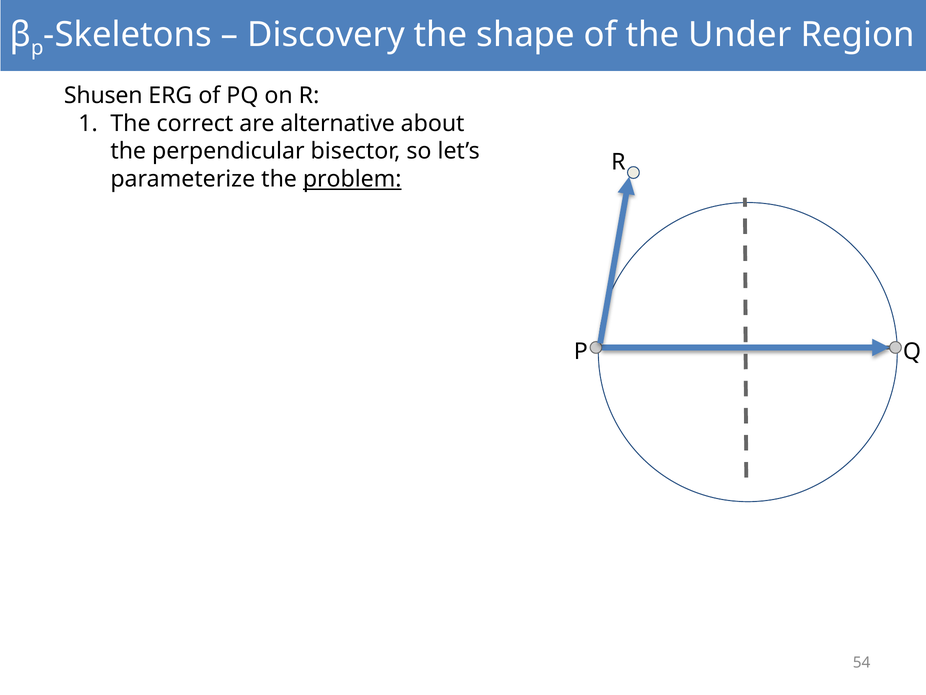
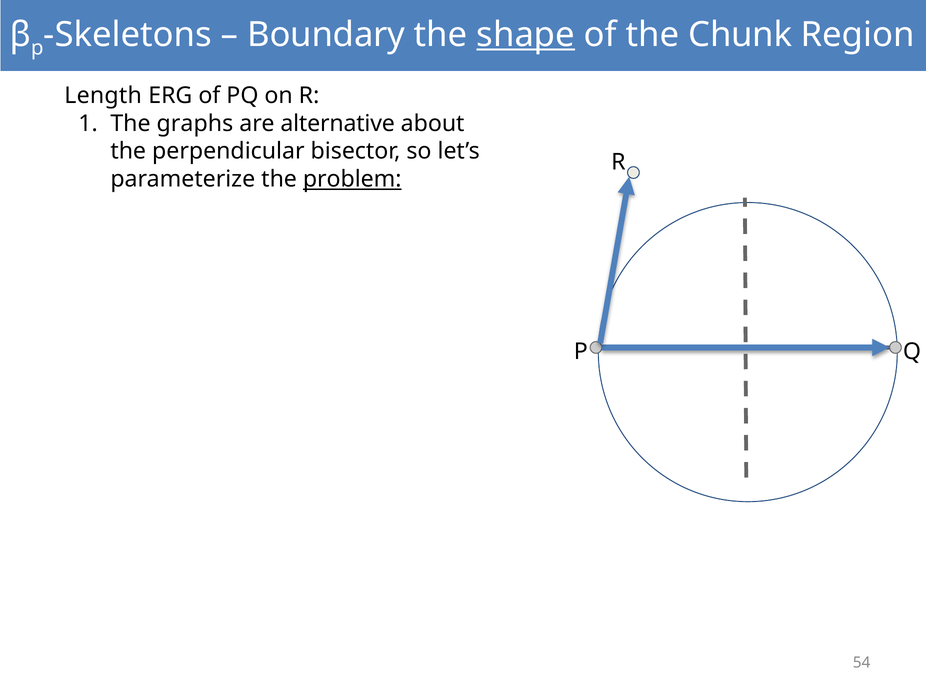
Discovery: Discovery -> Boundary
shape underline: none -> present
Under: Under -> Chunk
Shusen: Shusen -> Length
correct: correct -> graphs
